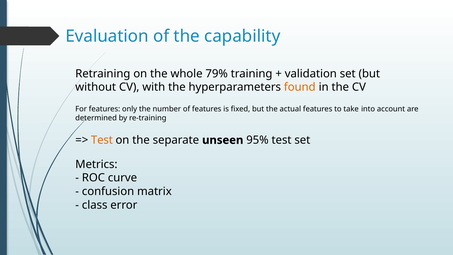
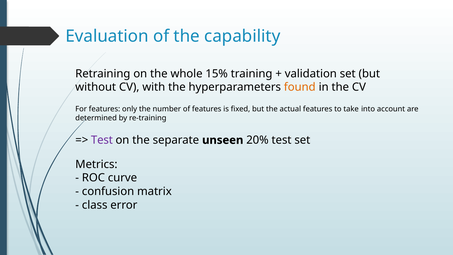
79%: 79% -> 15%
Test at (102, 140) colour: orange -> purple
95%: 95% -> 20%
